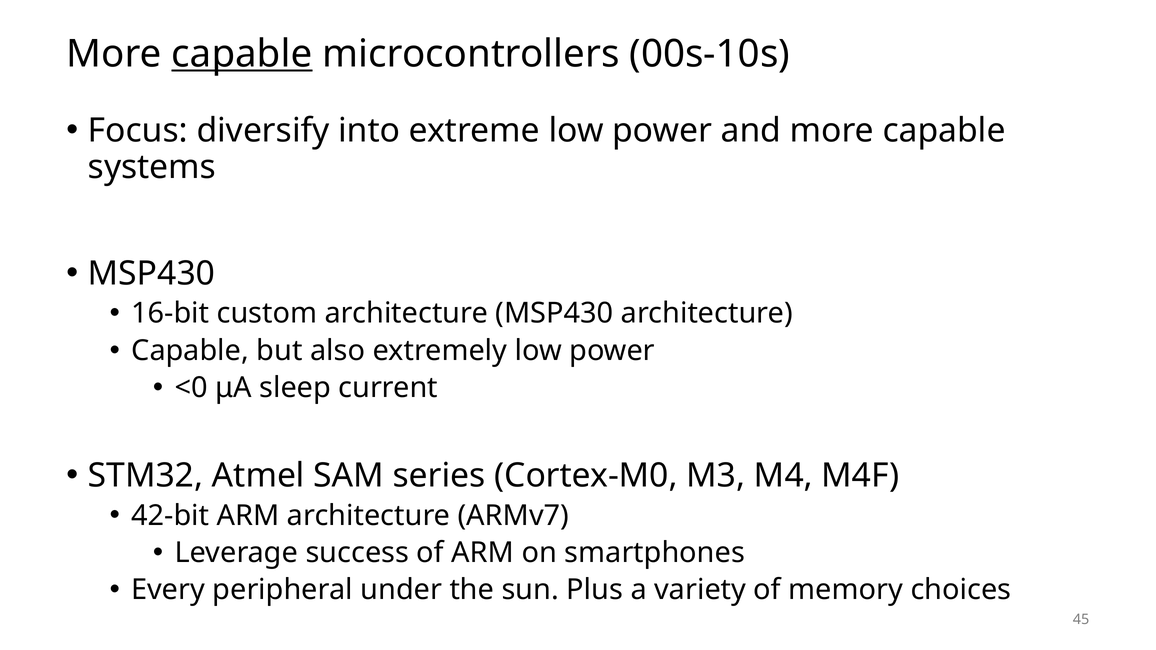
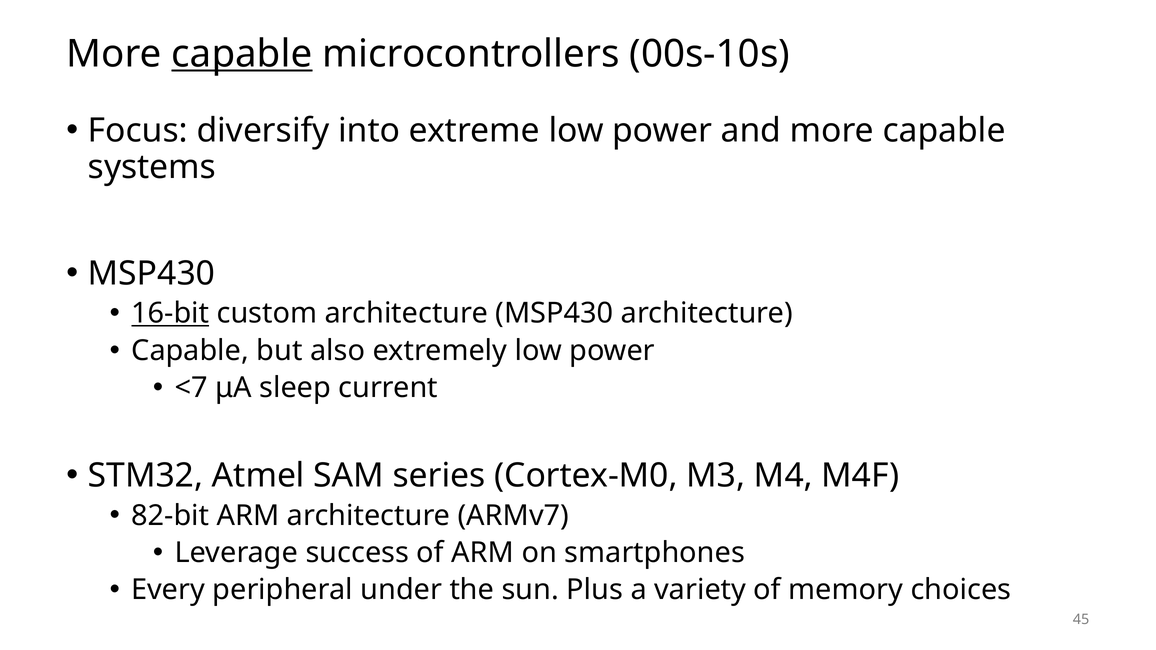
16-bit underline: none -> present
<0: <0 -> <7
42-bit: 42-bit -> 82-bit
